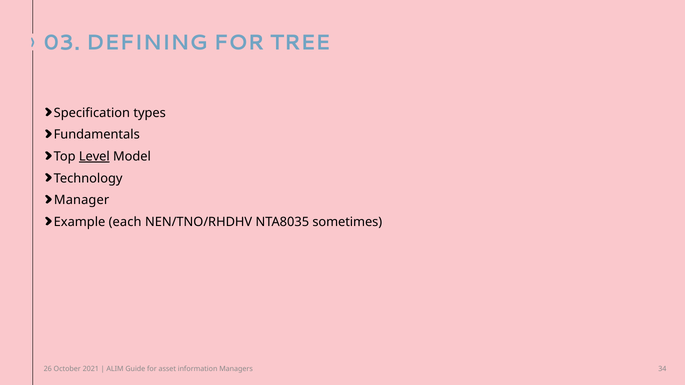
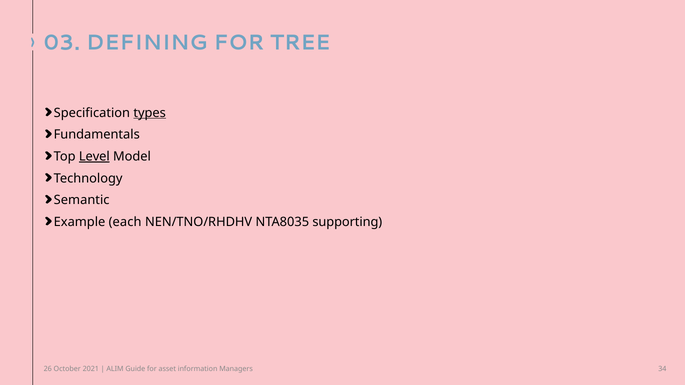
types underline: none -> present
Manager: Manager -> Semantic
sometimes: sometimes -> supporting
